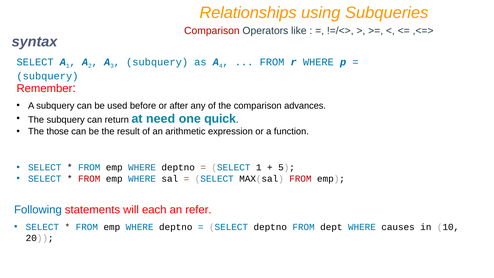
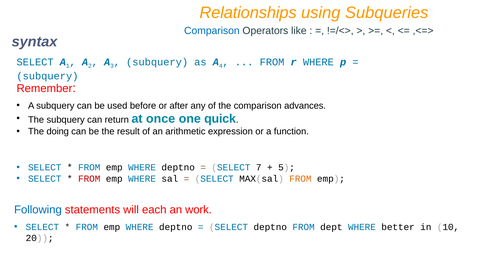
Comparison at (212, 31) colour: red -> blue
need: need -> once
those: those -> doing
SELECT 1: 1 -> 7
FROM at (300, 179) colour: red -> orange
refer: refer -> work
causes: causes -> better
